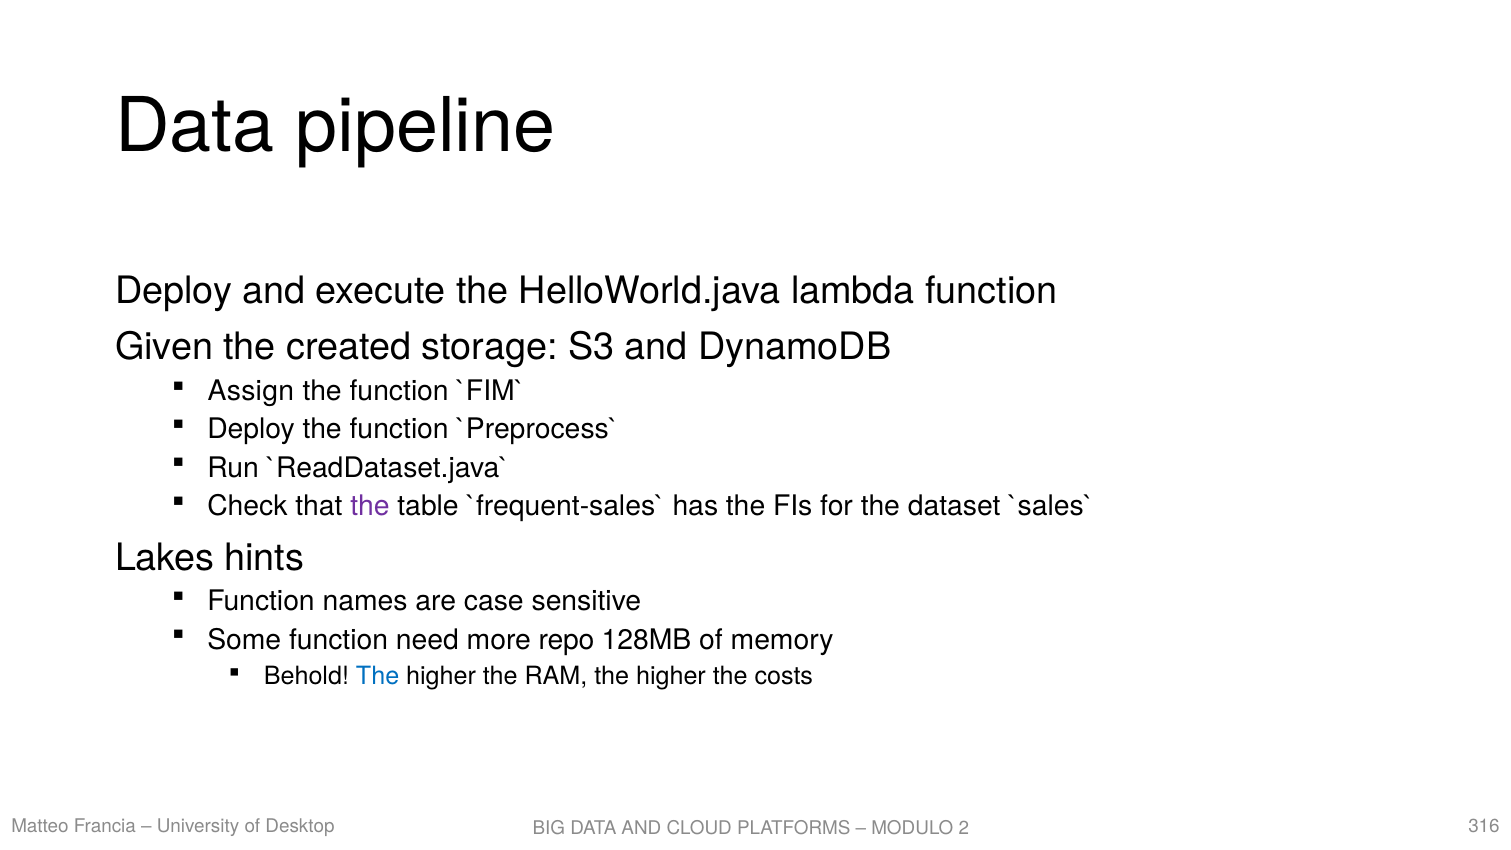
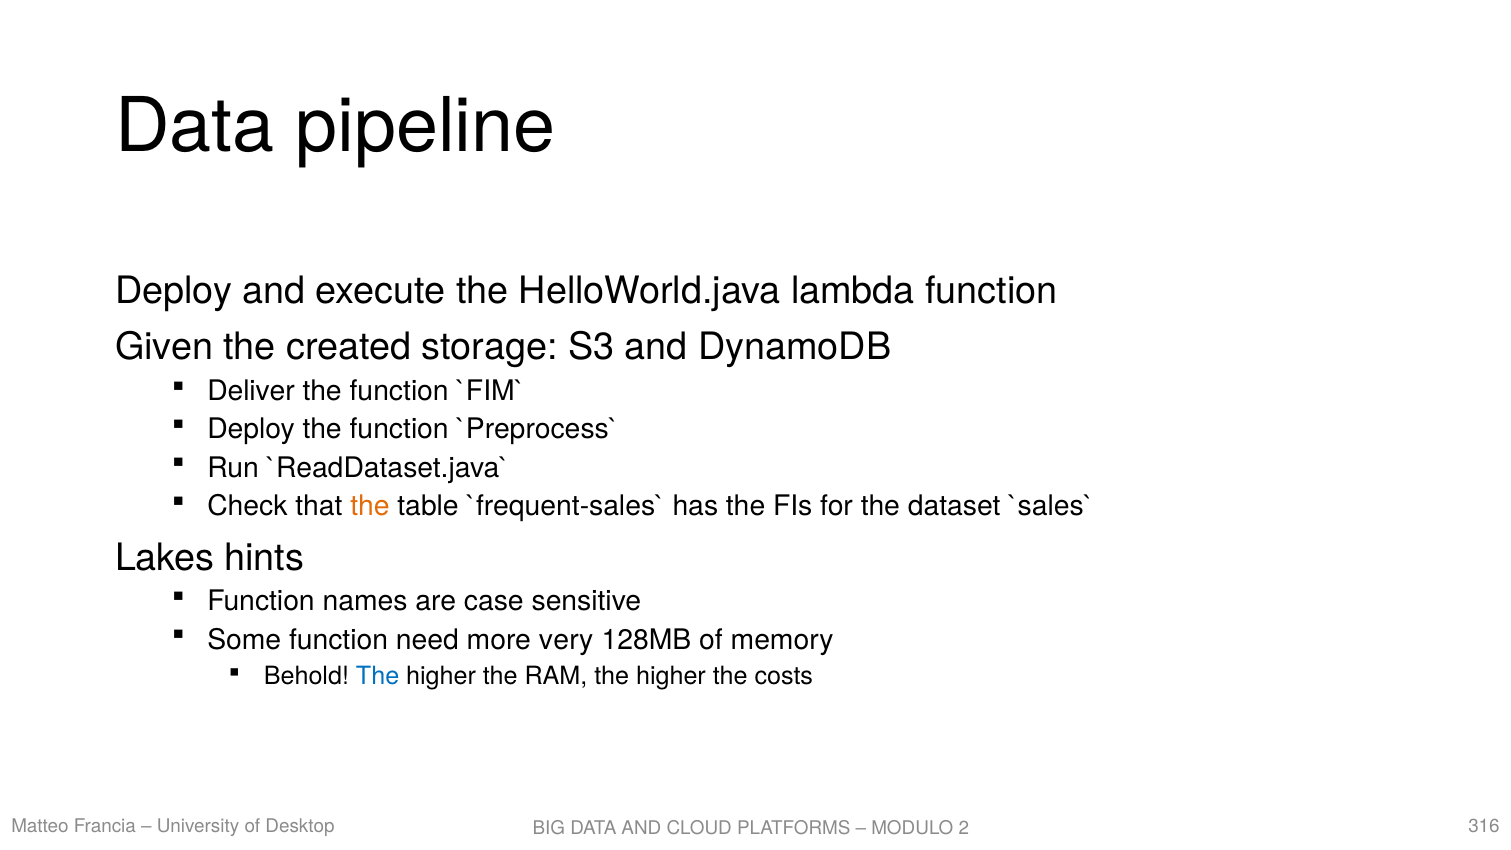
Assign: Assign -> Deliver
the at (370, 506) colour: purple -> orange
repo: repo -> very
